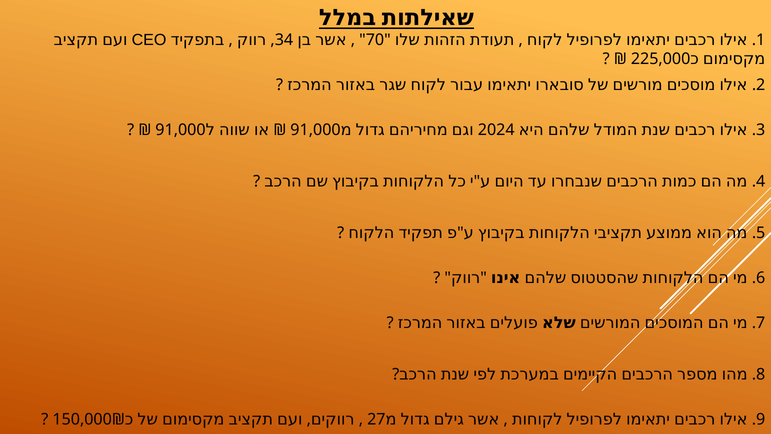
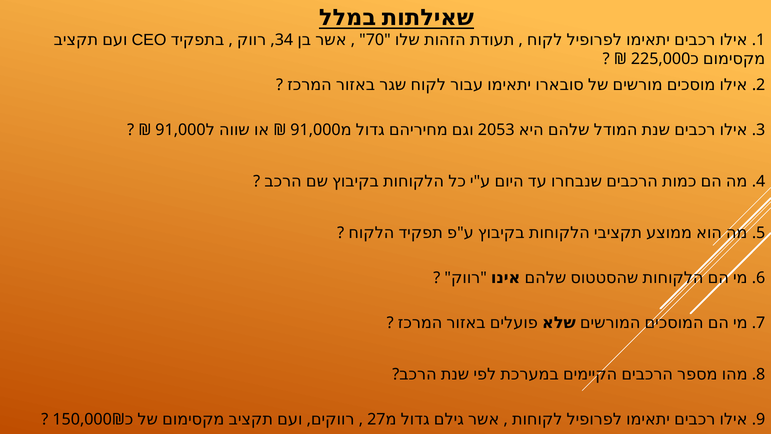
2024: 2024 -> 2053
